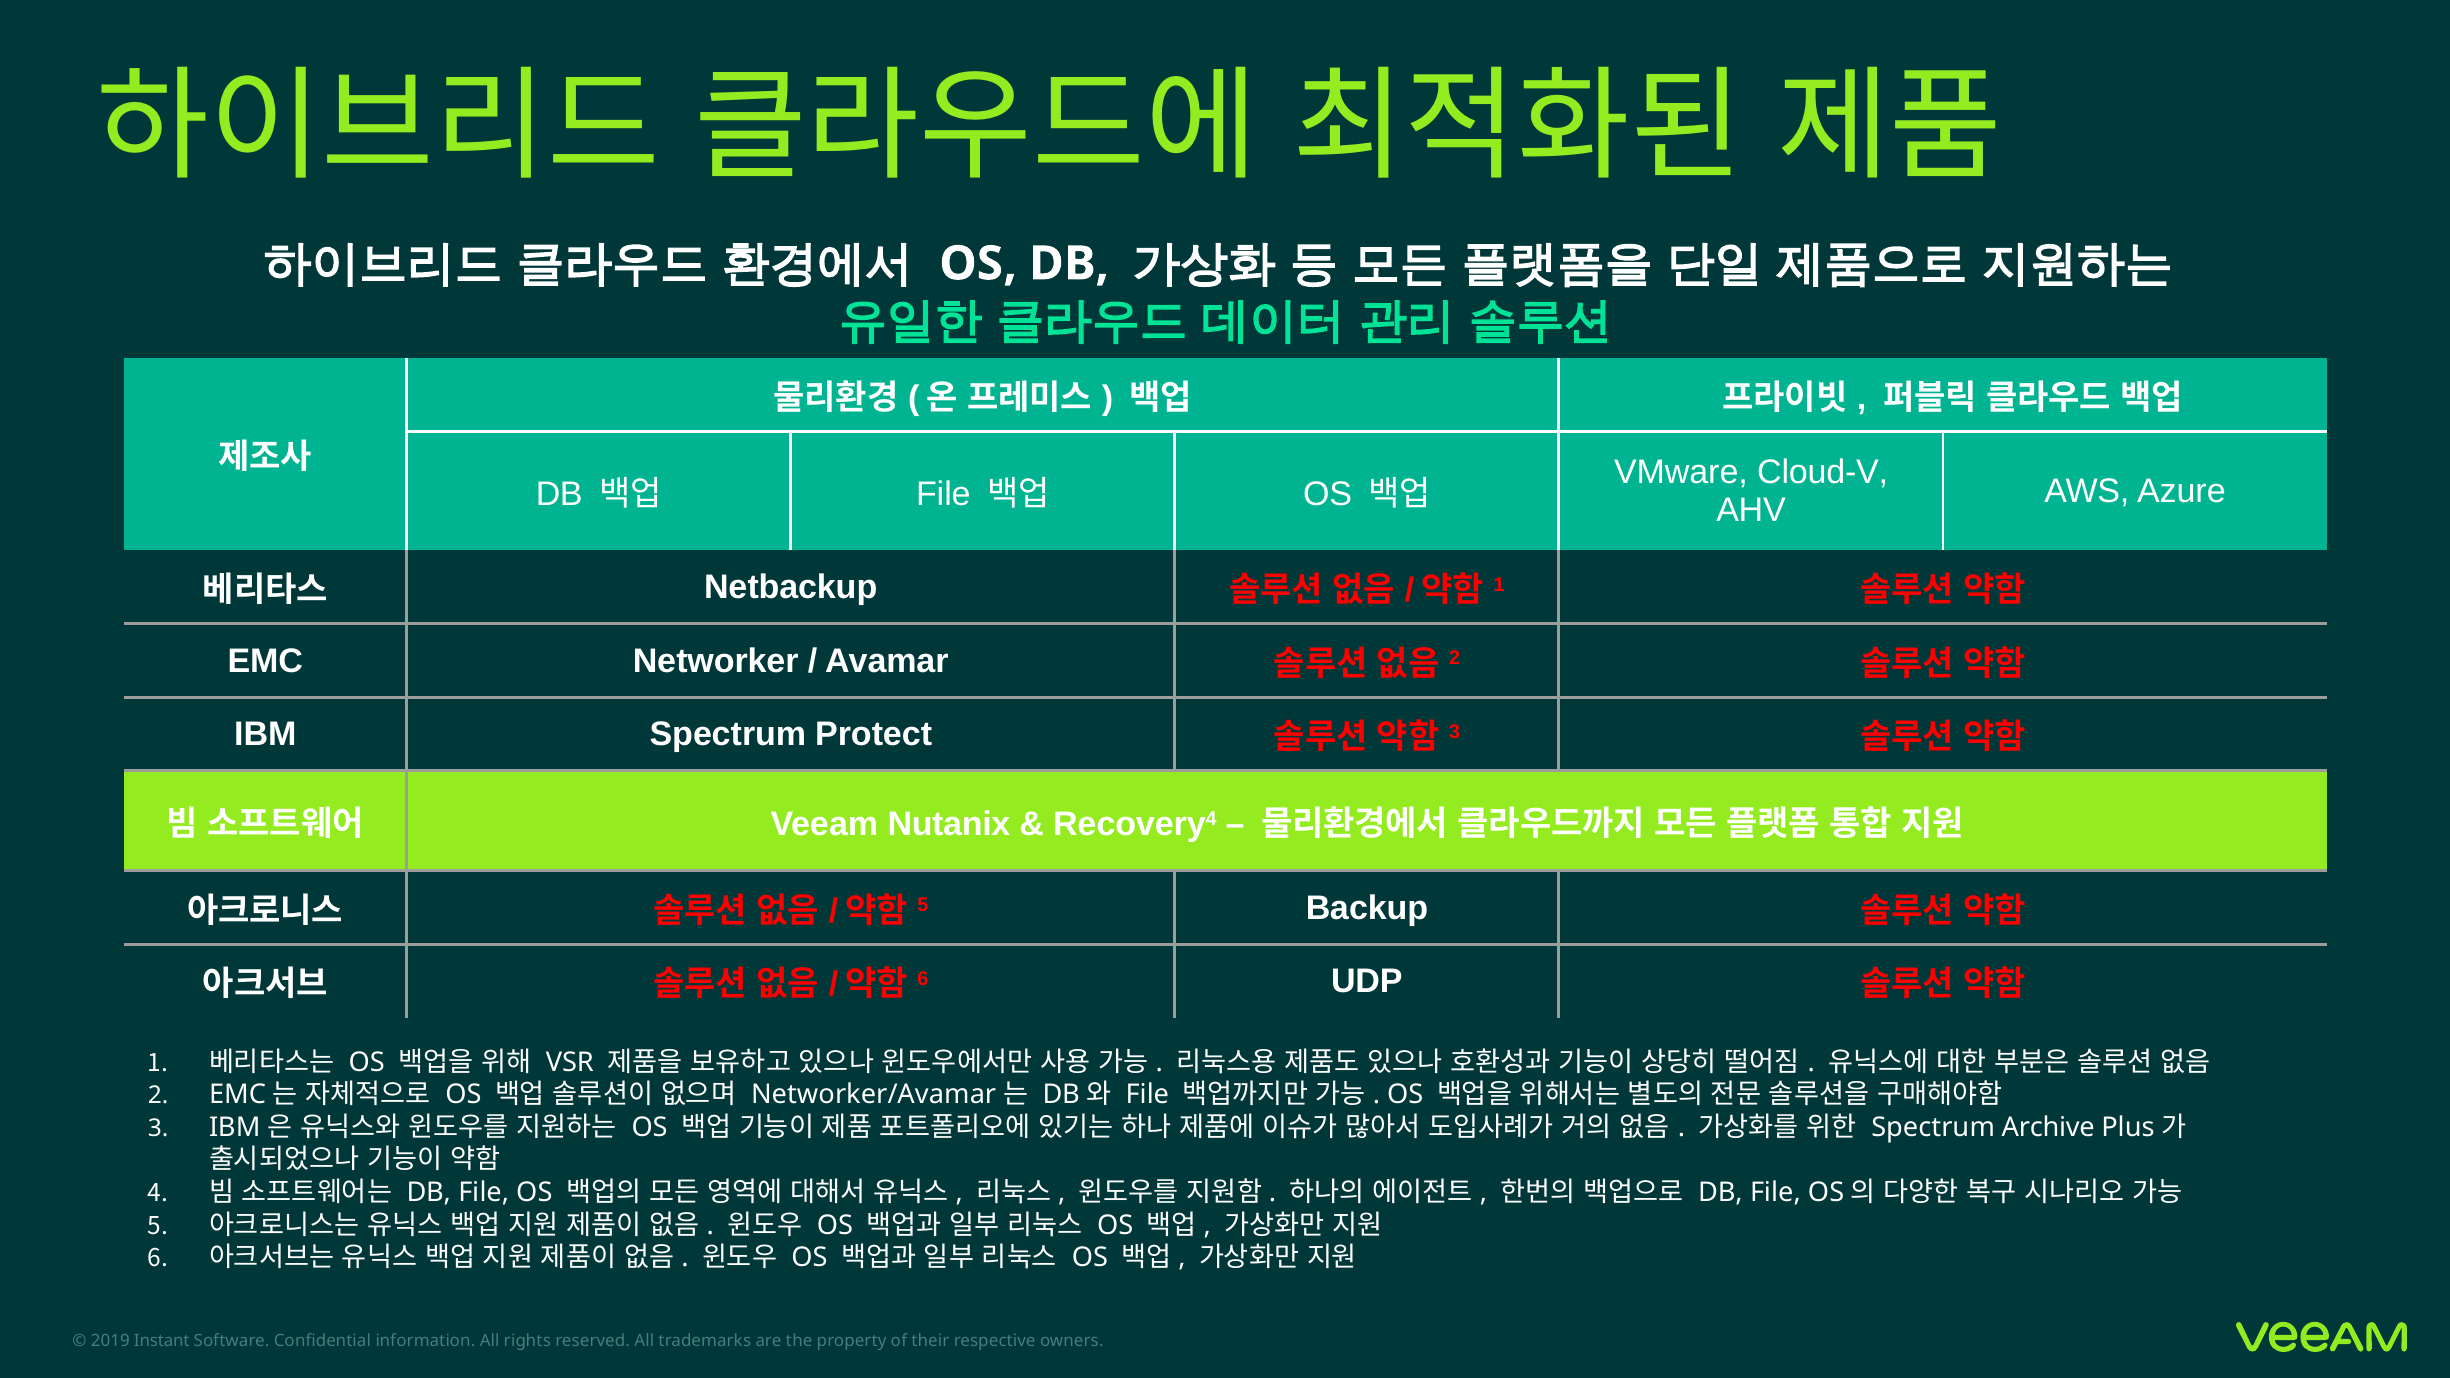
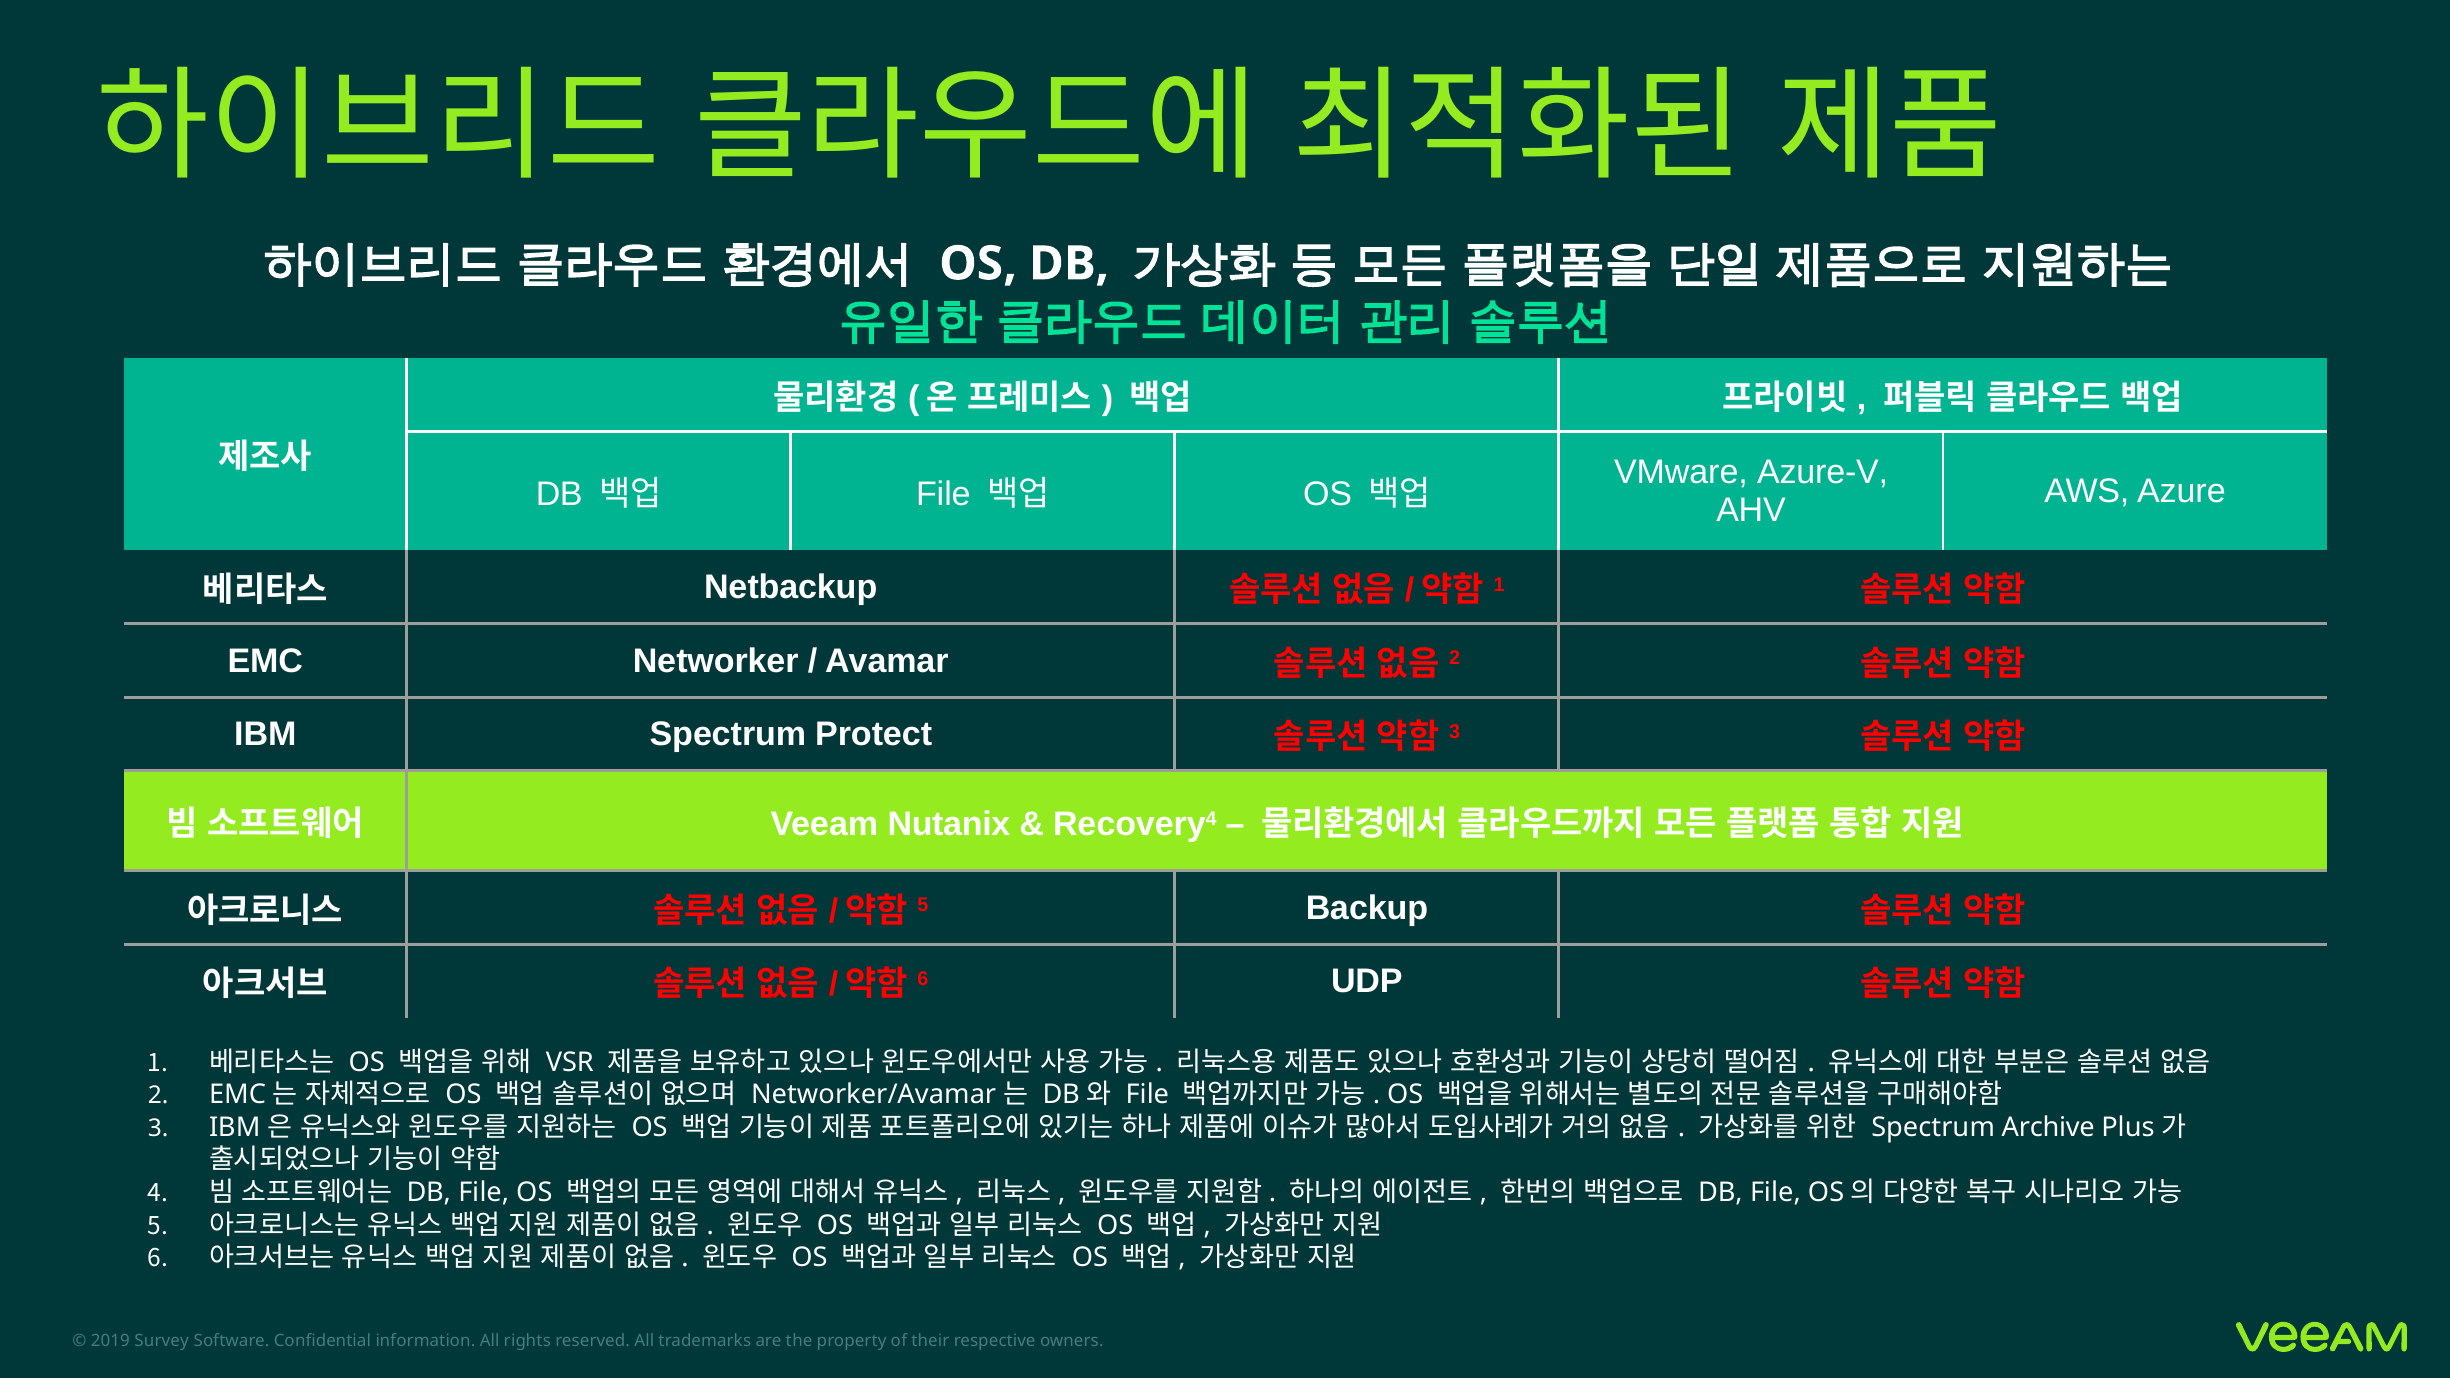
Cloud-V: Cloud-V -> Azure-V
Instant: Instant -> Survey
